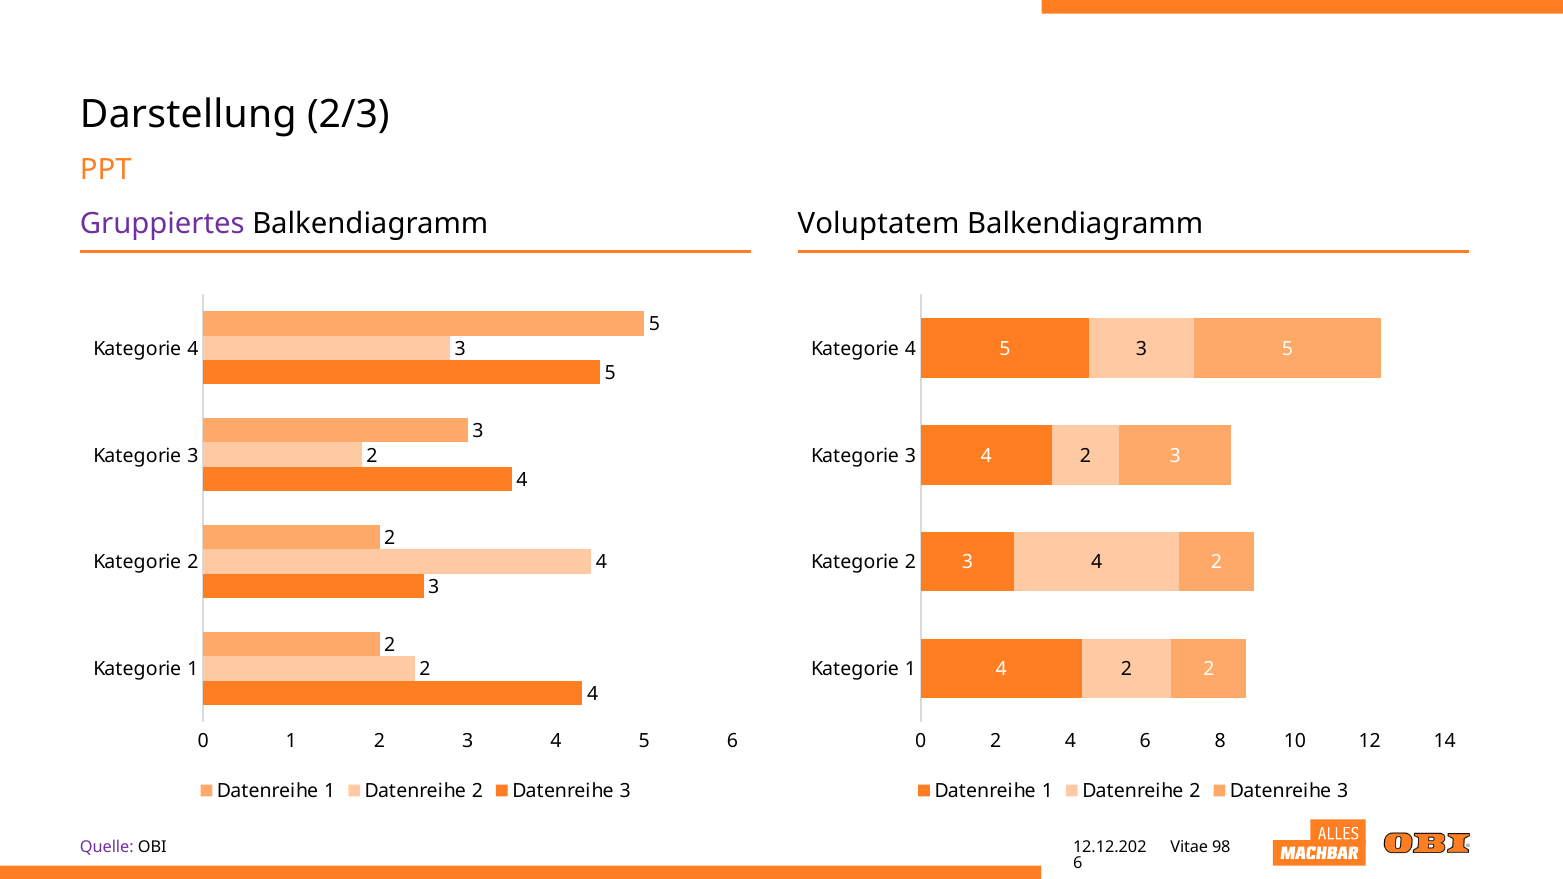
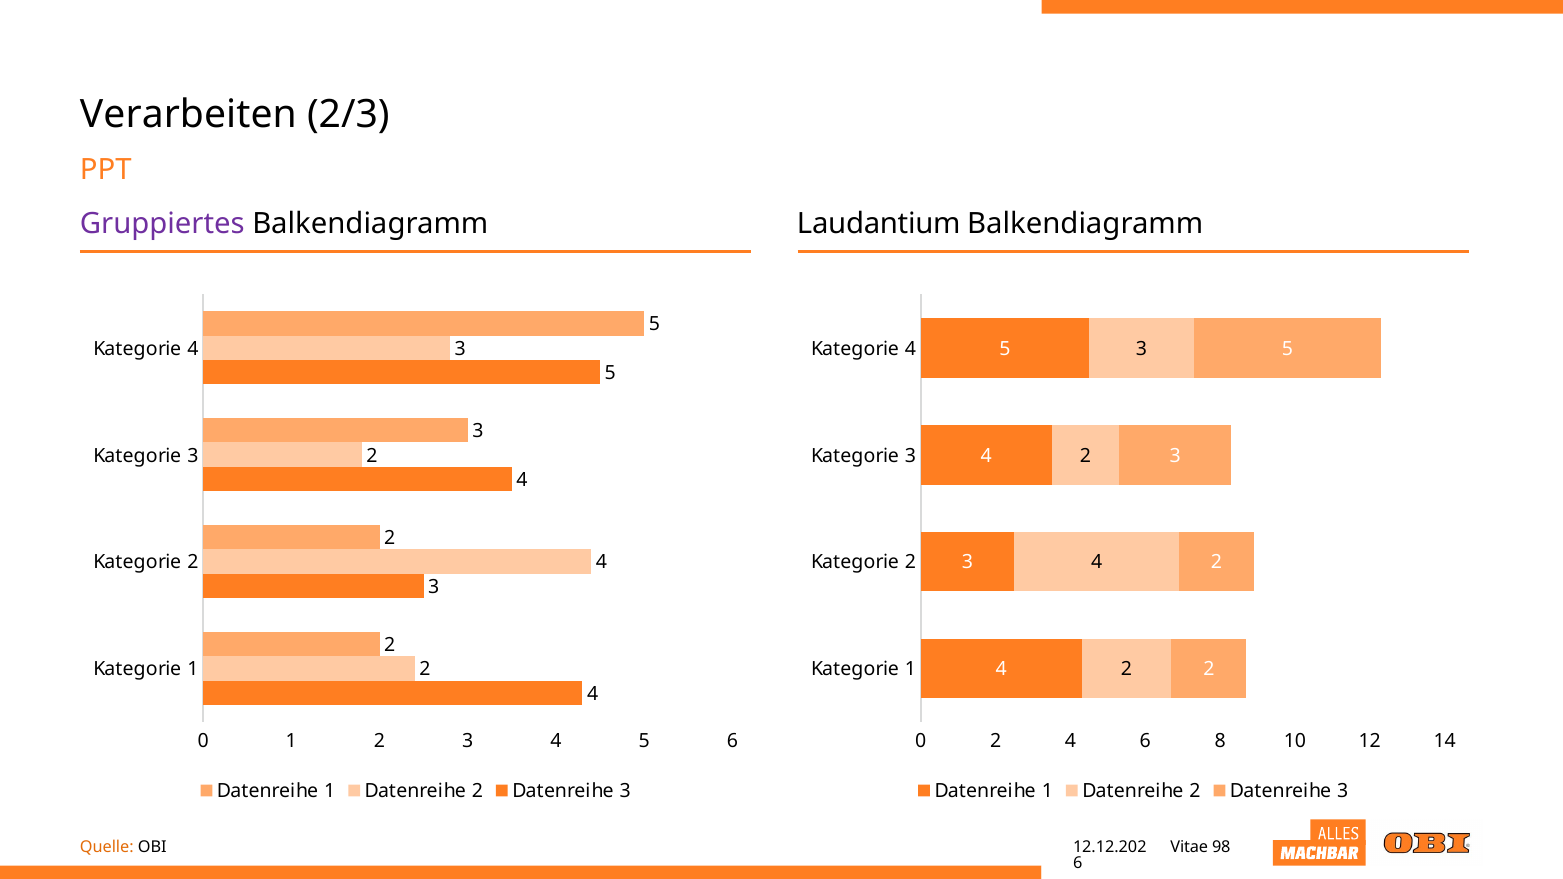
Darstellung: Darstellung -> Verarbeiten
Voluptatem: Voluptatem -> Laudantium
Quelle colour: purple -> orange
